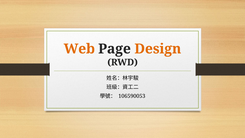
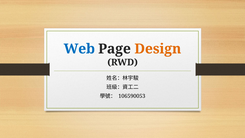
Web colour: orange -> blue
